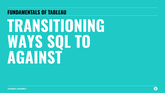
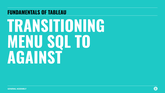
WAYS: WAYS -> MENU
